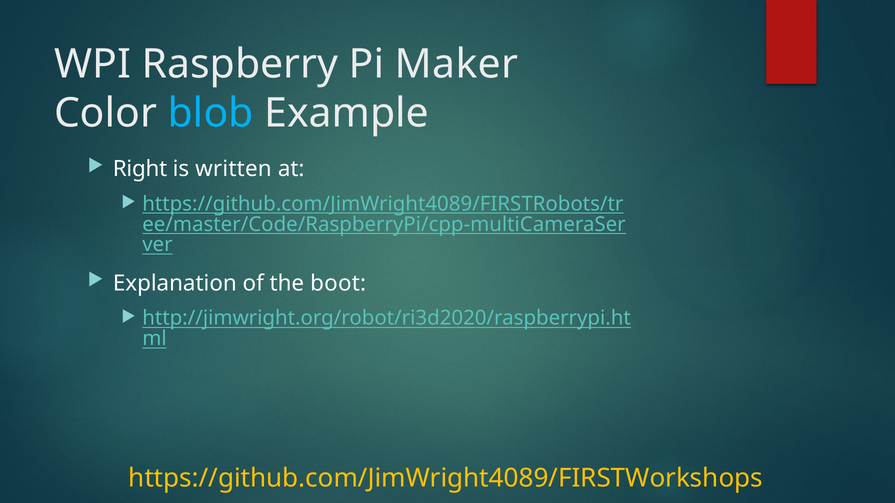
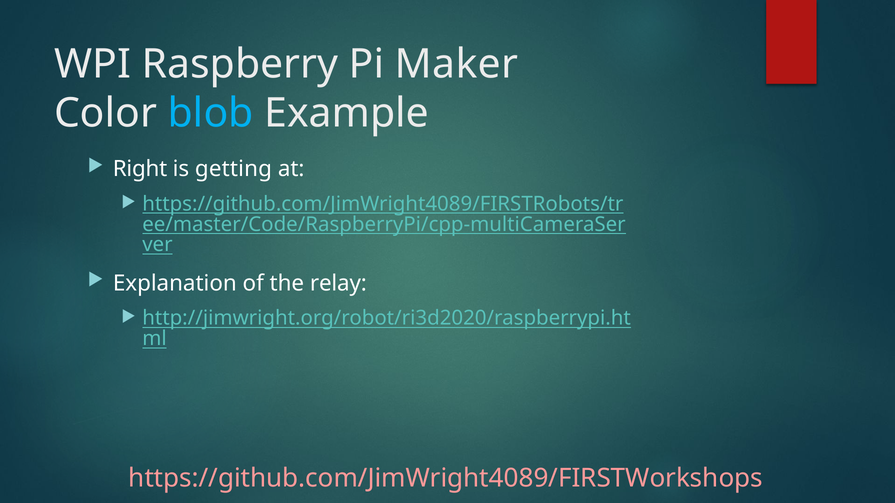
written: written -> getting
boot: boot -> relay
https://github.com/JimWright4089/FIRSTWorkshops colour: yellow -> pink
